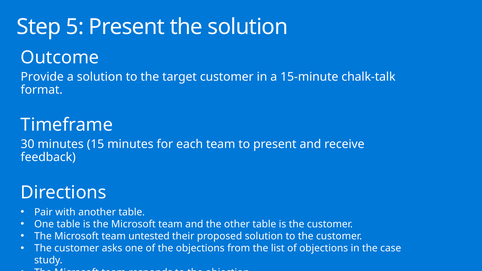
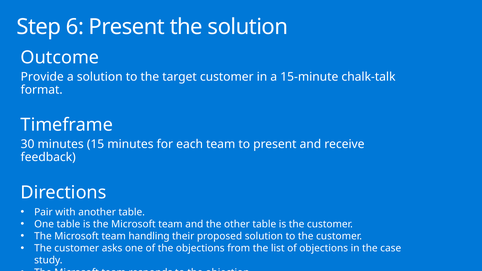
5: 5 -> 6
untested: untested -> handling
